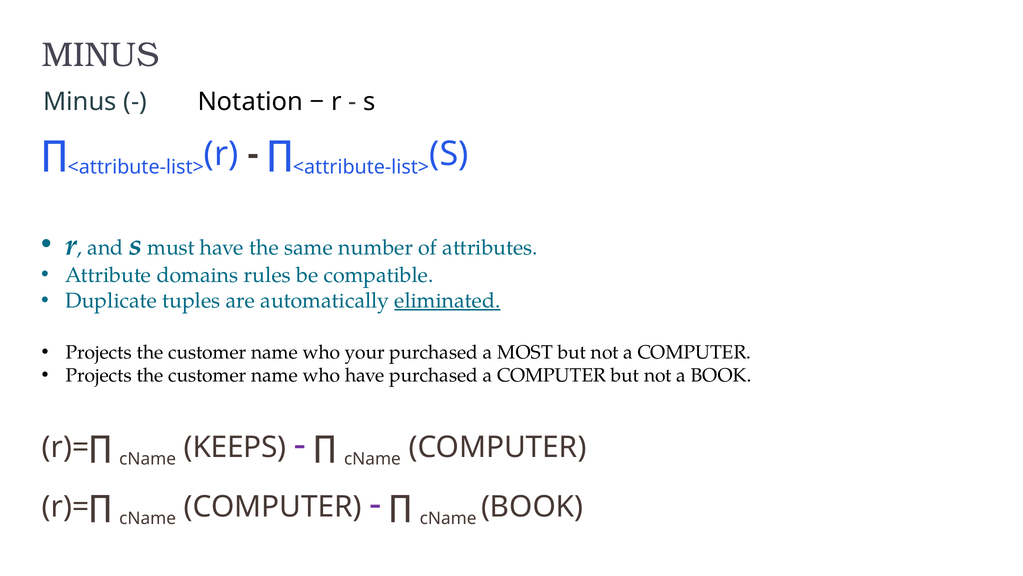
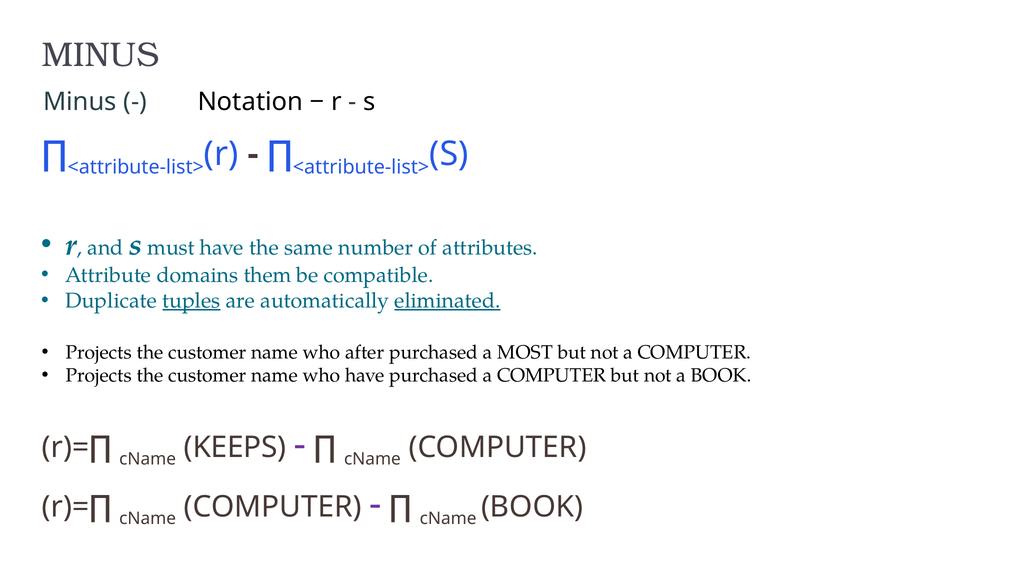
rules: rules -> them
tuples underline: none -> present
your: your -> after
